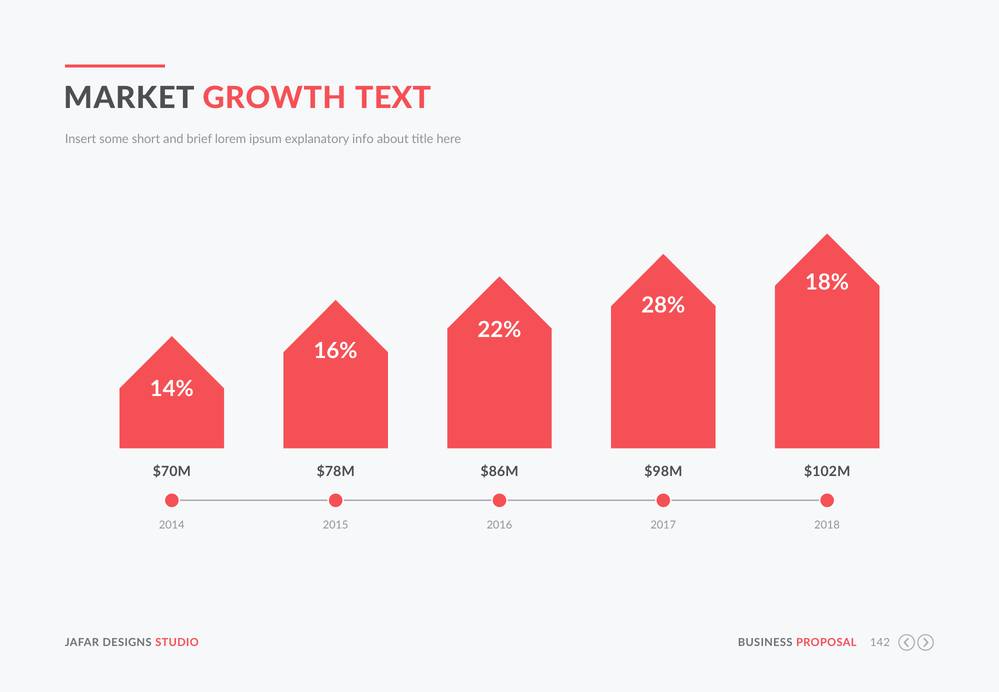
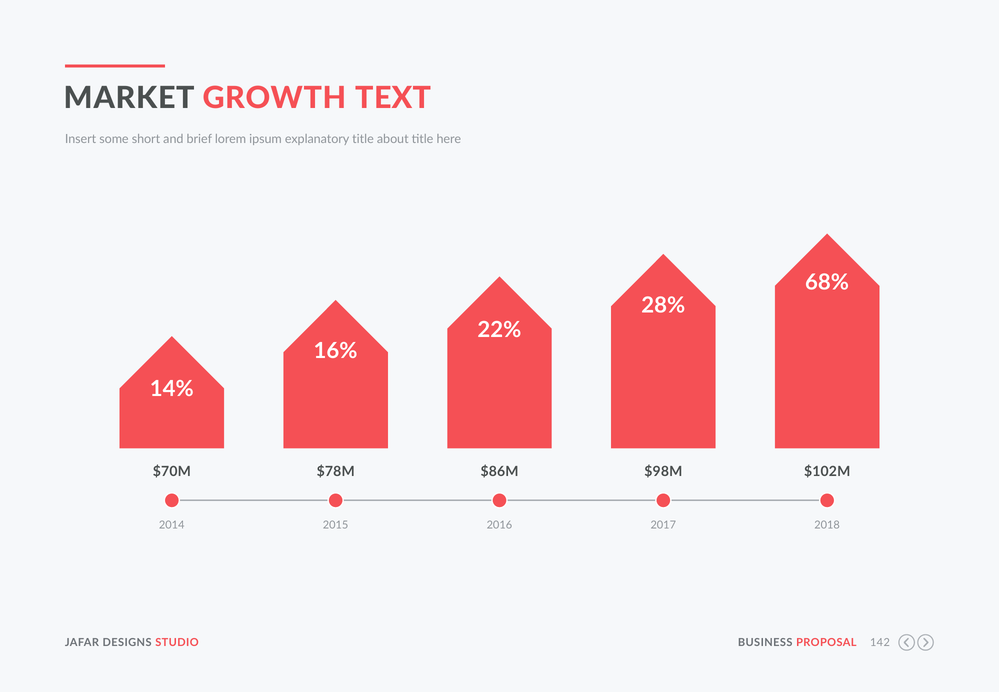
explanatory info: info -> title
18%: 18% -> 68%
